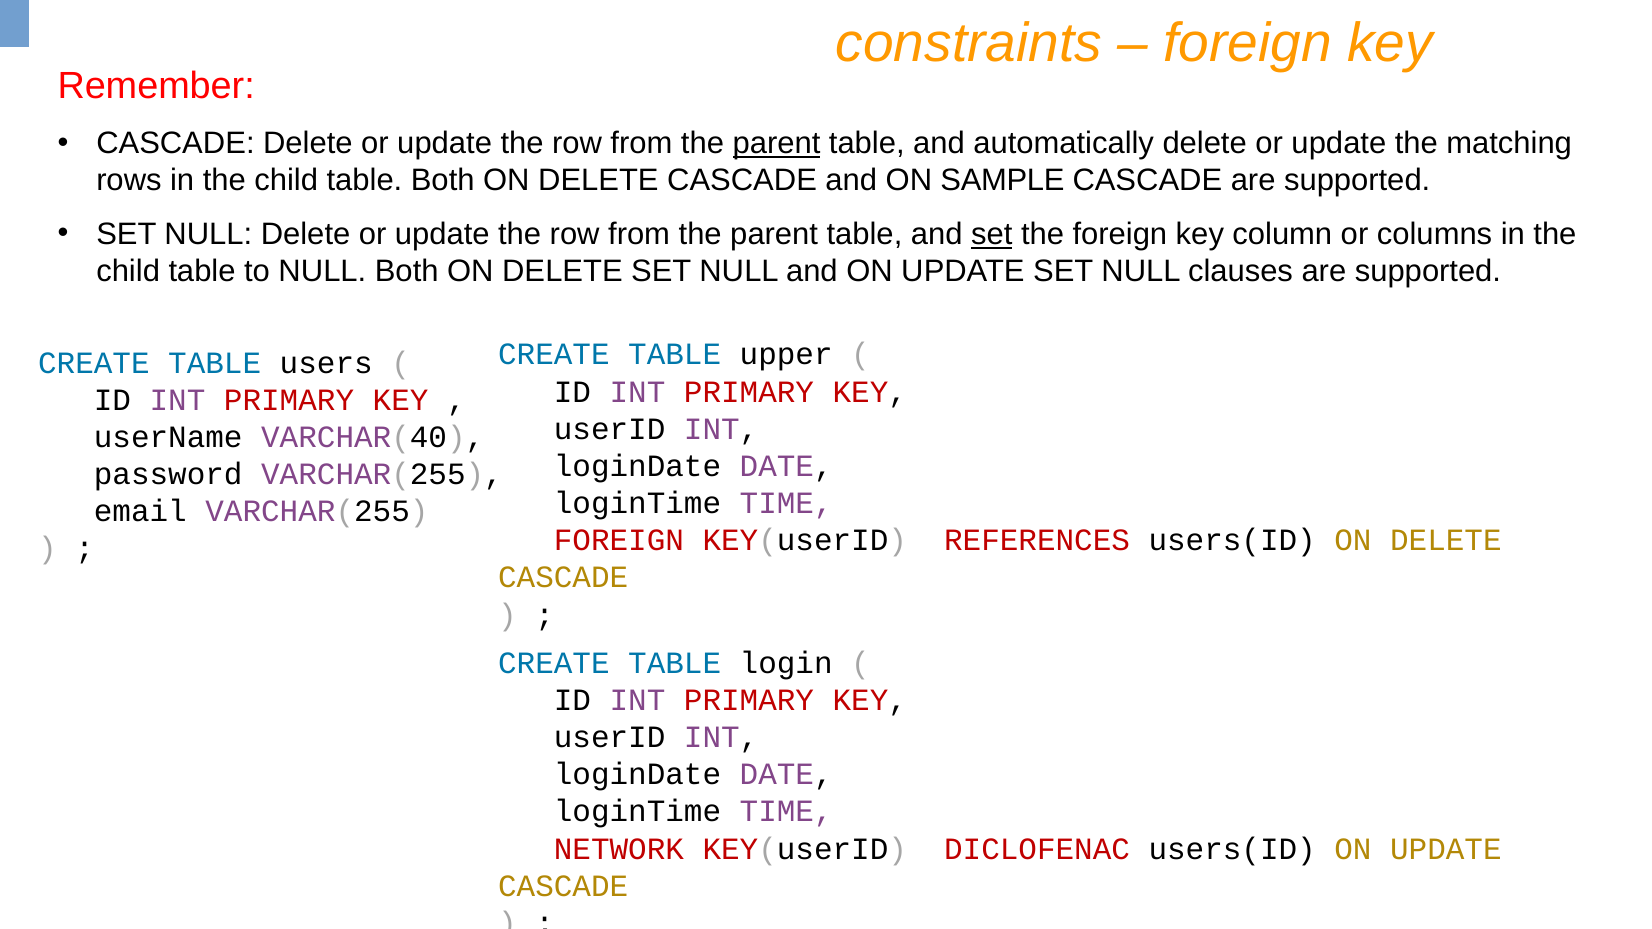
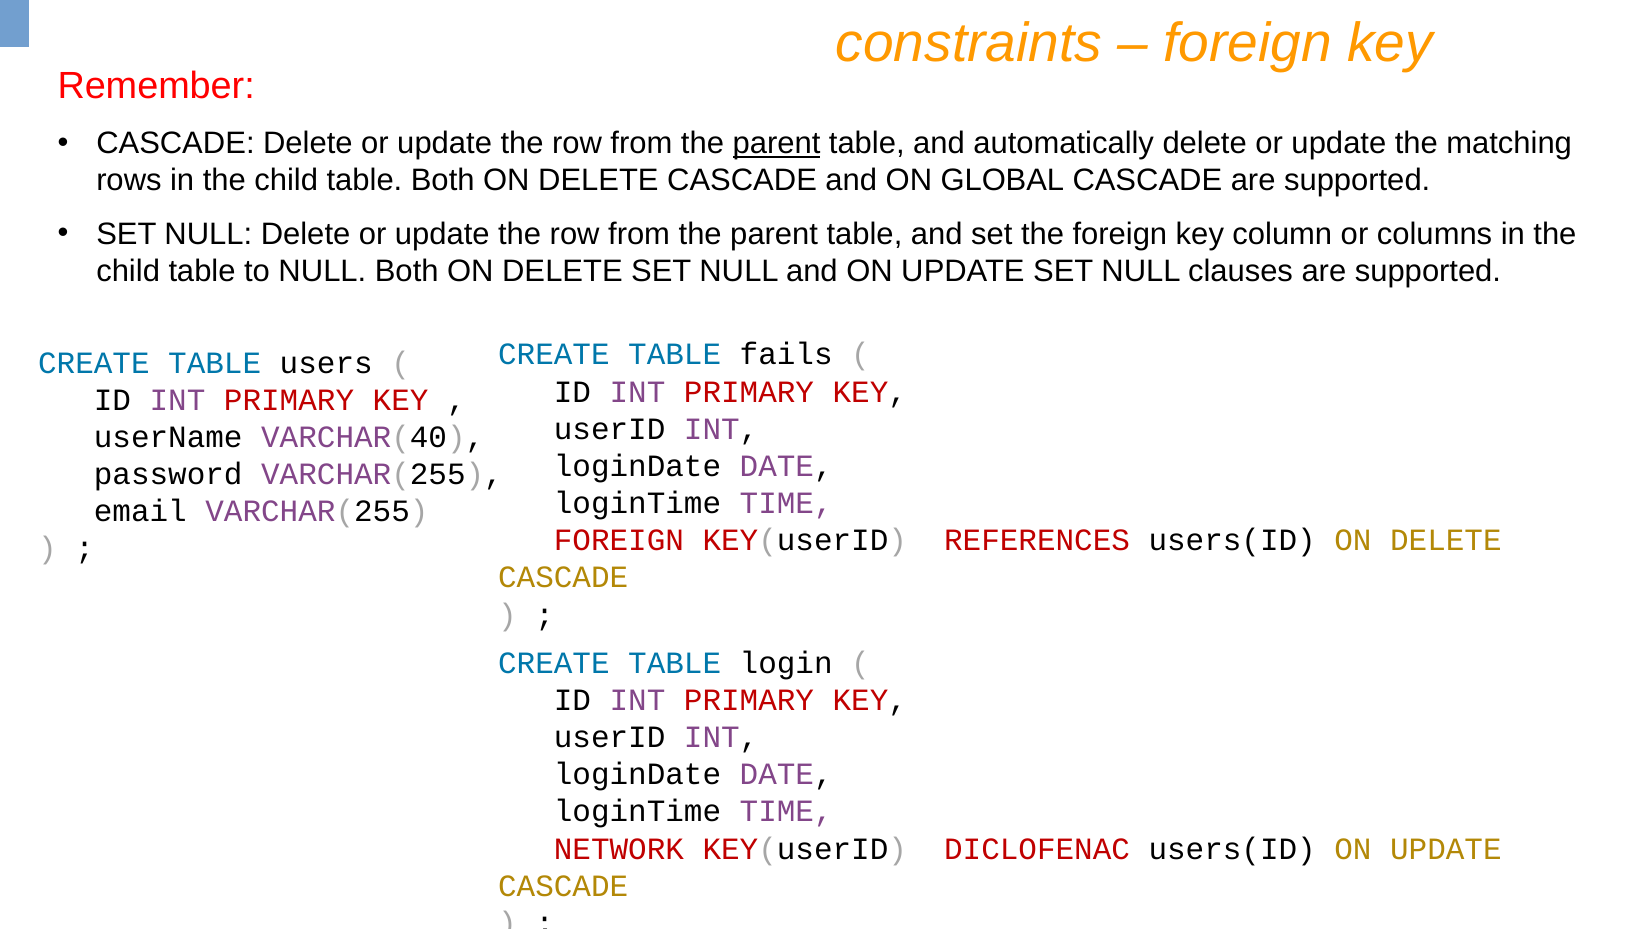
SAMPLE: SAMPLE -> GLOBAL
set at (992, 234) underline: present -> none
upper: upper -> fails
